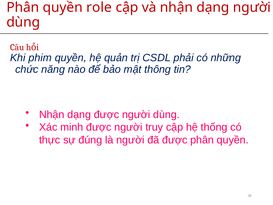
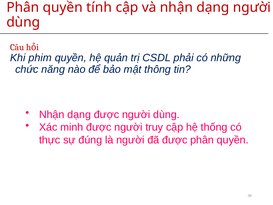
role: role -> tính
